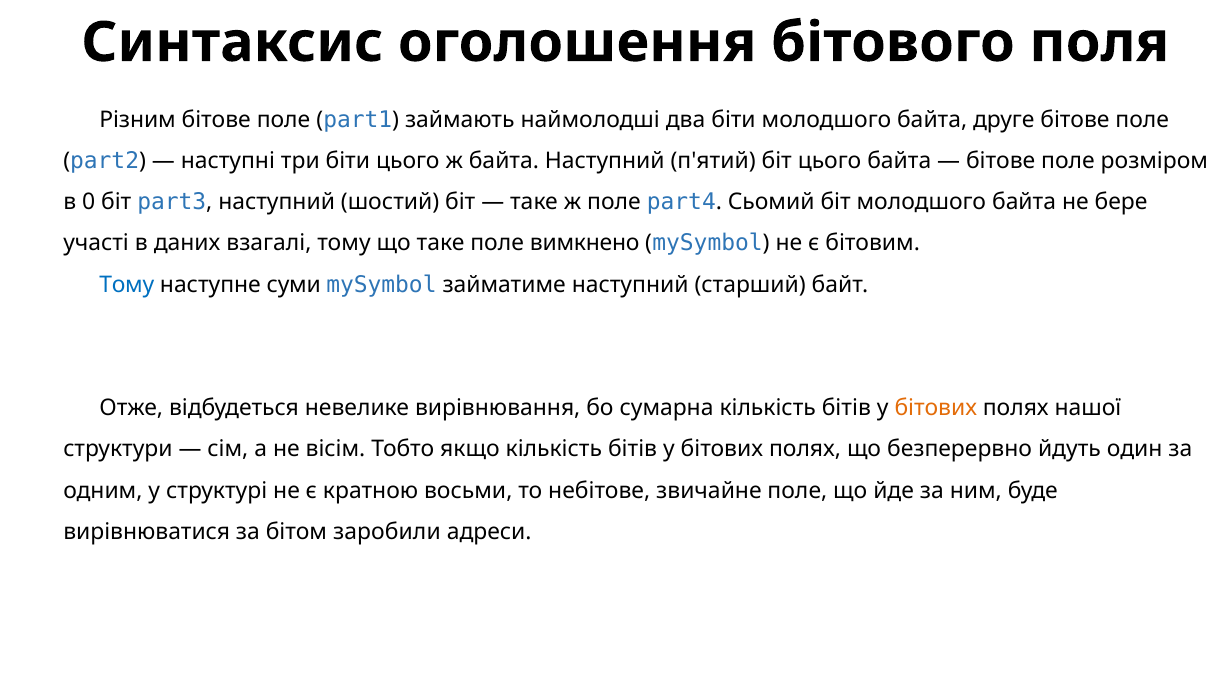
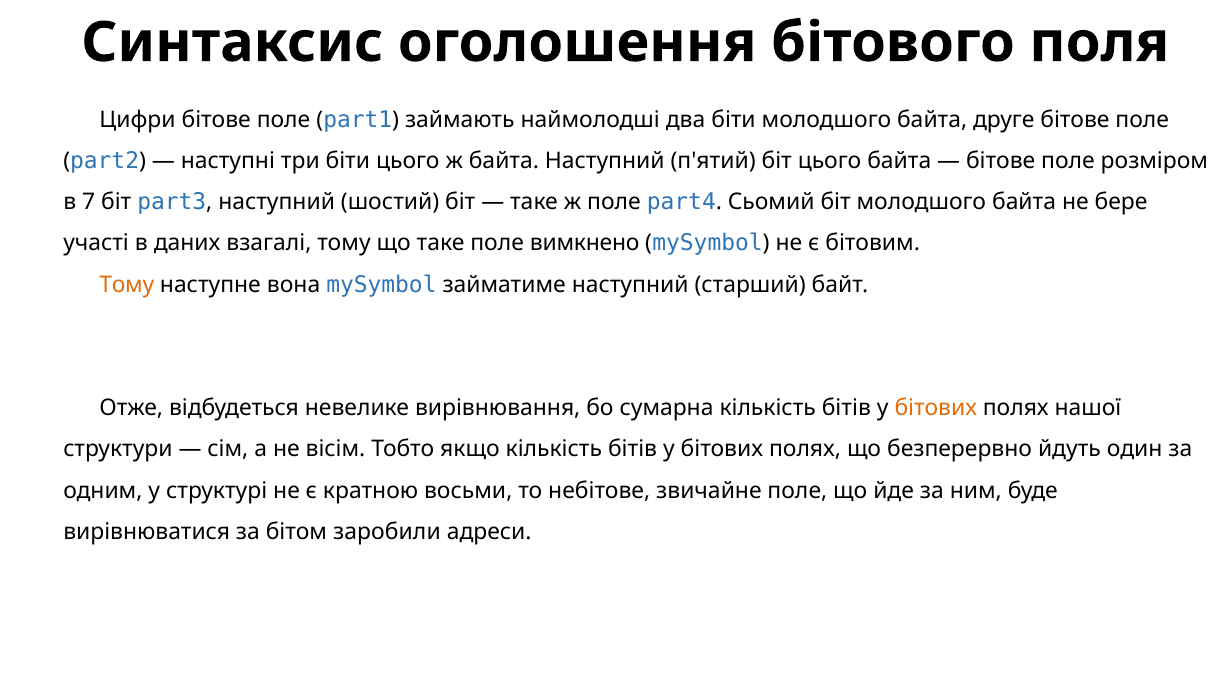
Різним: Різним -> Цифри
0: 0 -> 7
Тому at (127, 285) colour: blue -> orange
суми: суми -> вона
